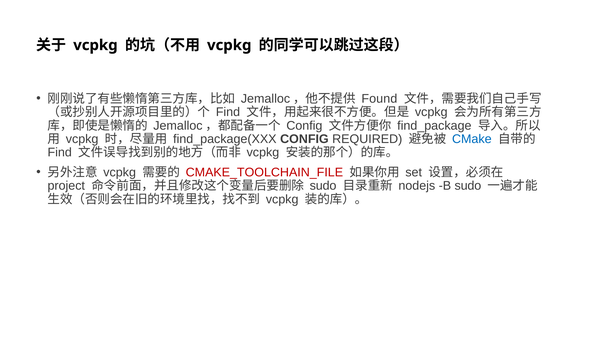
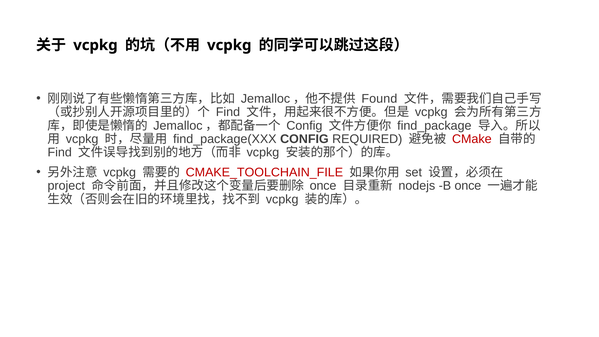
CMake colour: blue -> red
sudo at (323, 186): sudo -> once
B sudo: sudo -> once
